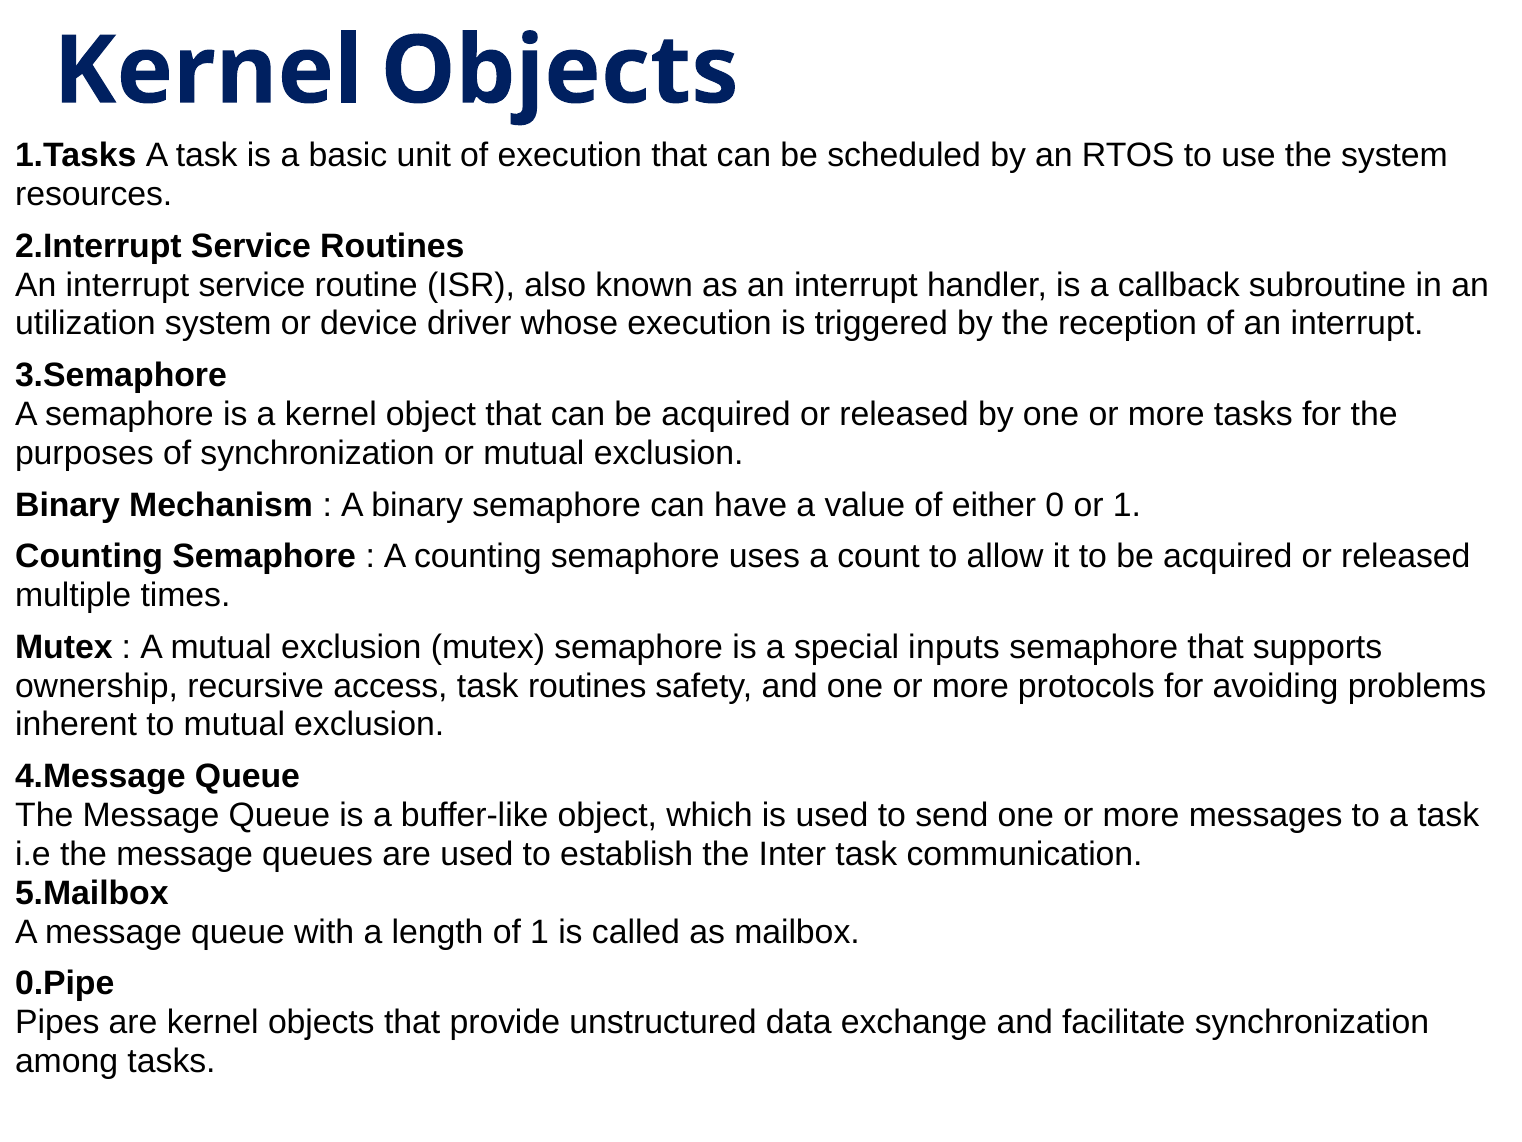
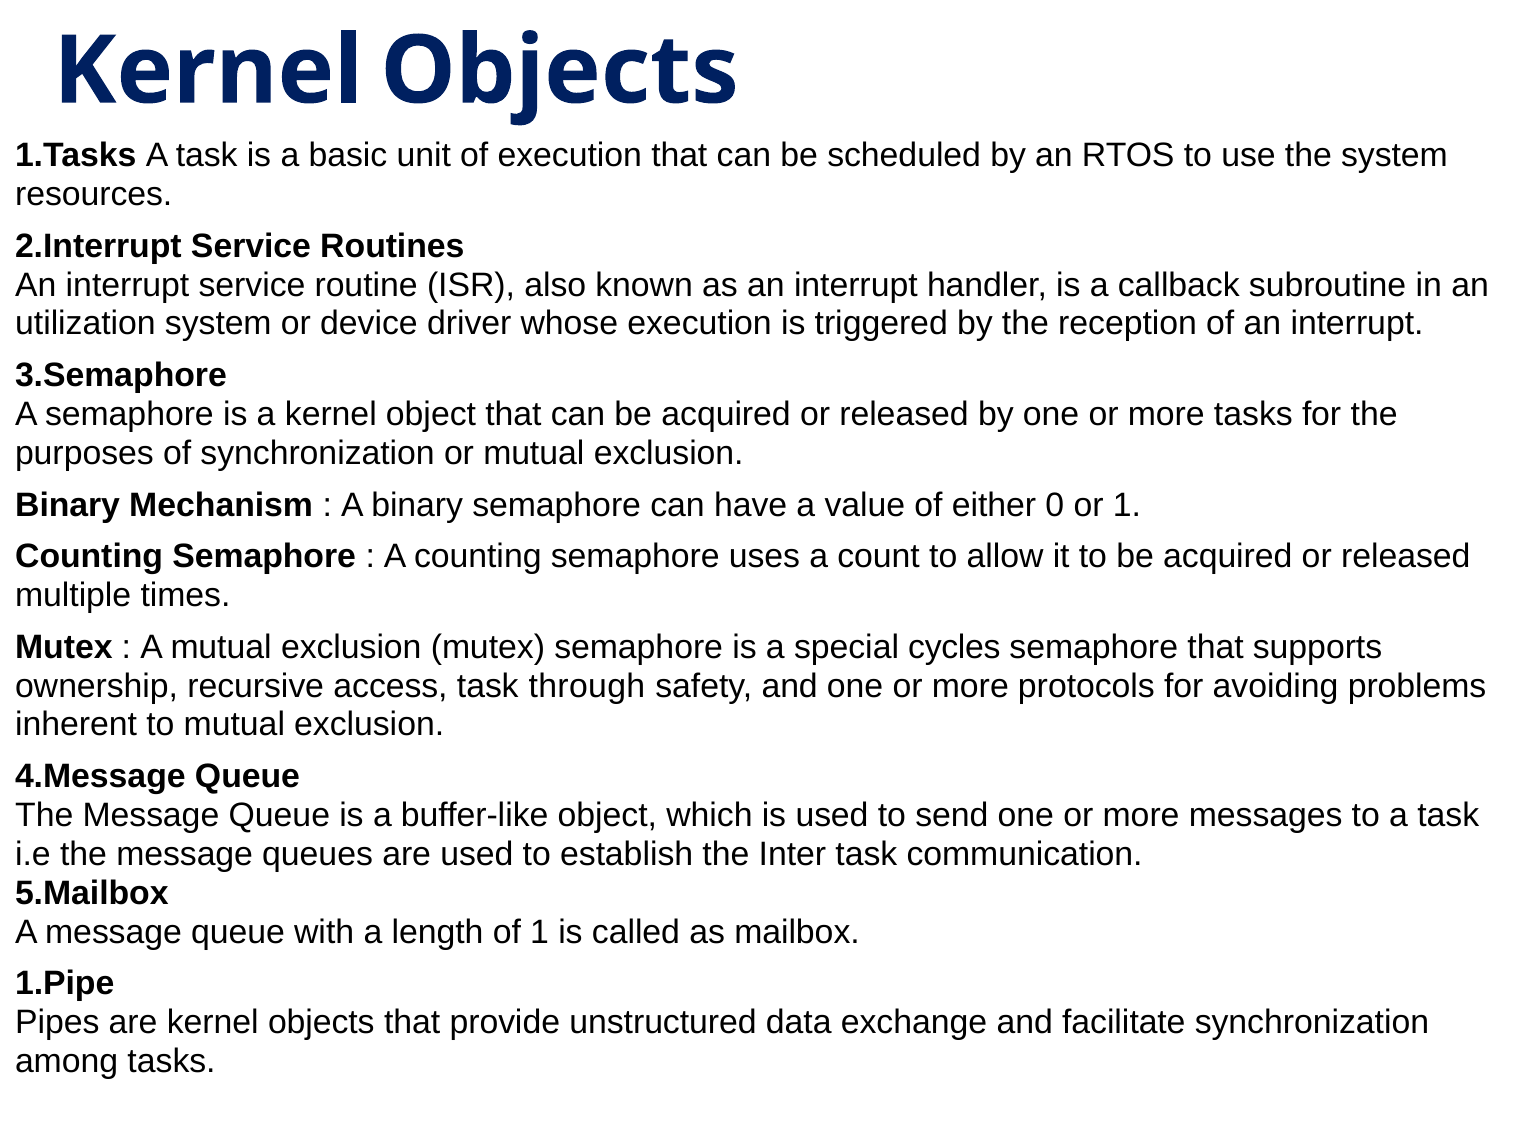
inputs: inputs -> cycles
task routines: routines -> through
0.Pipe: 0.Pipe -> 1.Pipe
